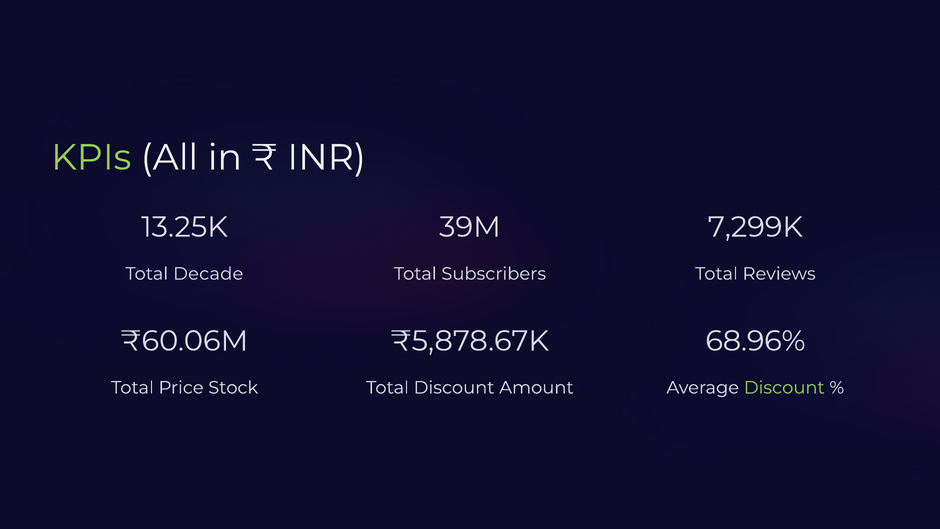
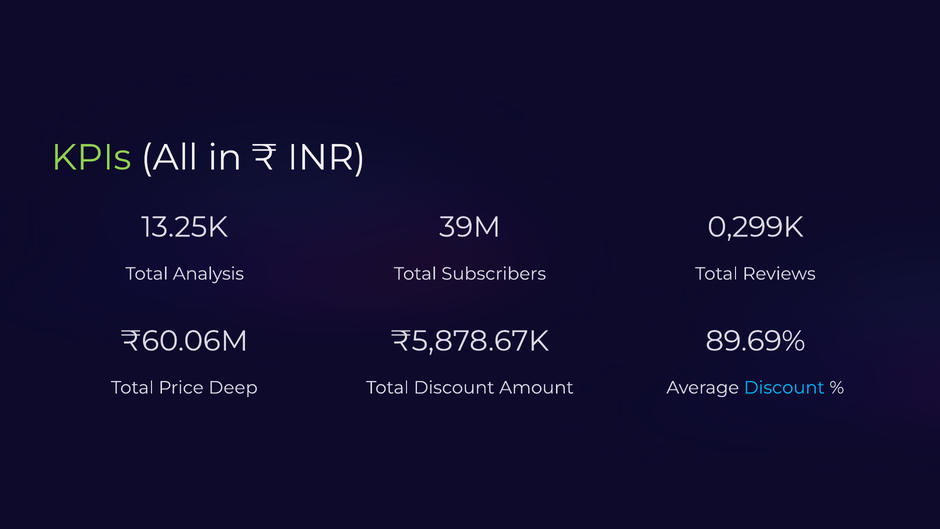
7,299K: 7,299K -> 0,299K
Decade: Decade -> Analysis
68.96%: 68.96% -> 89.69%
Stock: Stock -> Deep
Discount at (784, 387) colour: light green -> light blue
